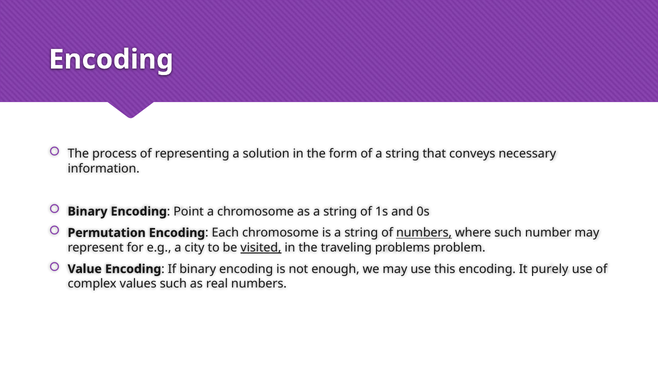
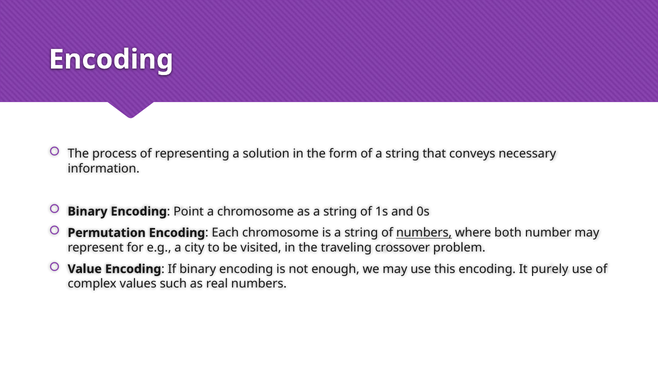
where such: such -> both
visited underline: present -> none
problems: problems -> crossover
